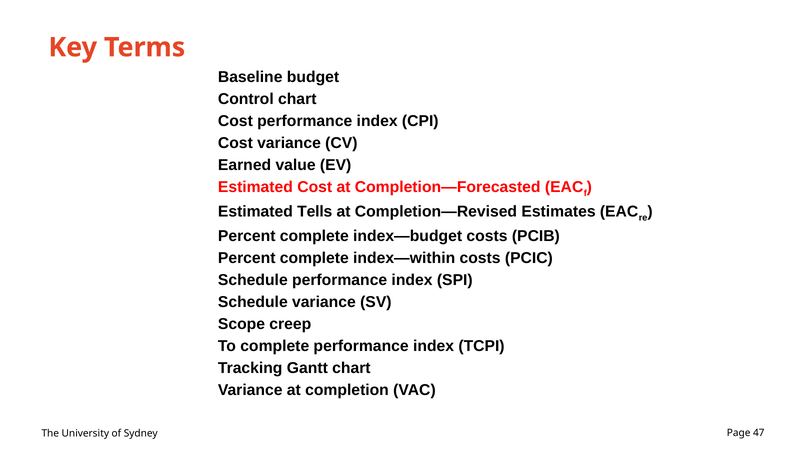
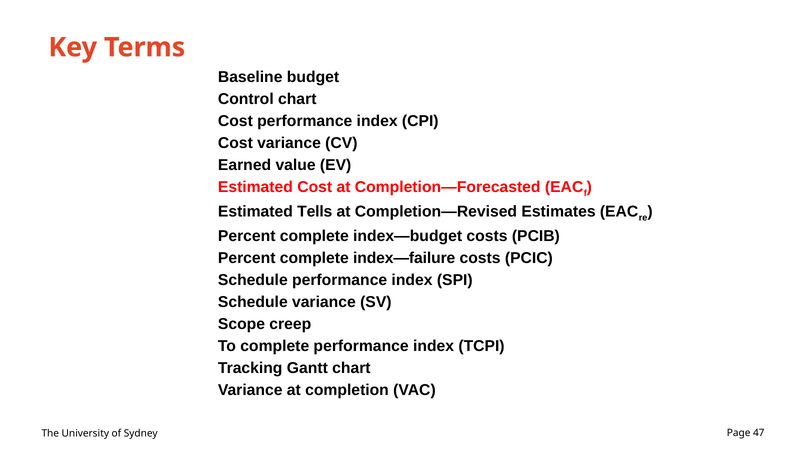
index—within: index—within -> index—failure
